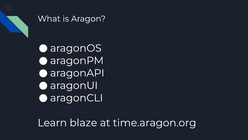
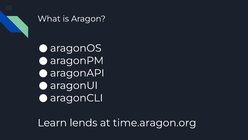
blaze: blaze -> lends
